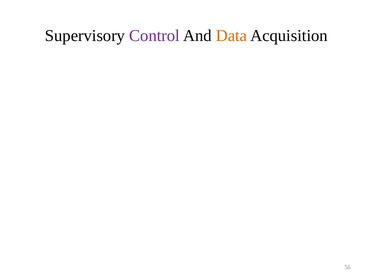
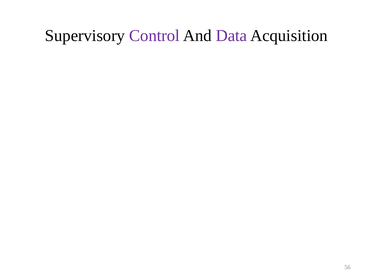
Data colour: orange -> purple
